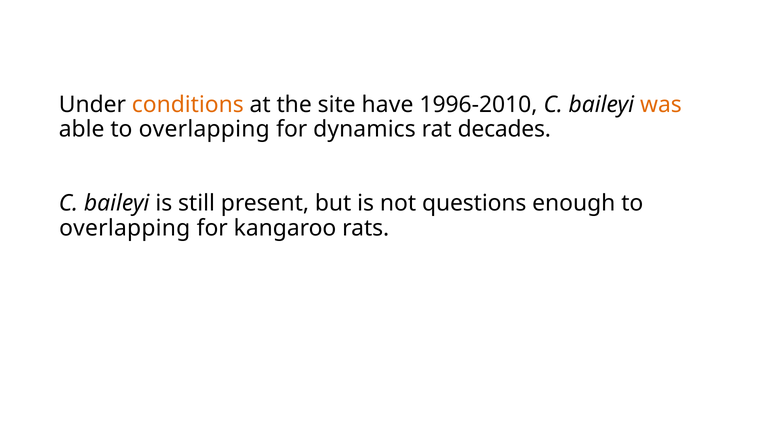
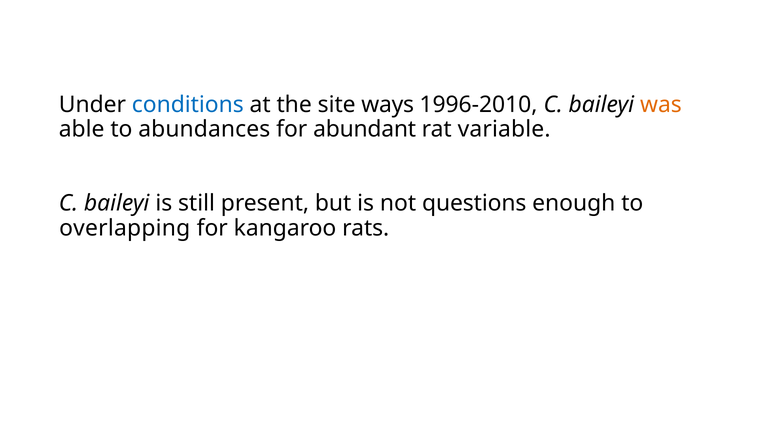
conditions at (188, 104) colour: orange -> blue
have: have -> ways
able to overlapping: overlapping -> abundances
dynamics: dynamics -> abundant
decades: decades -> variable
